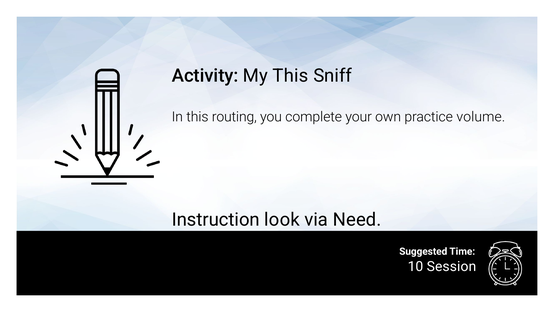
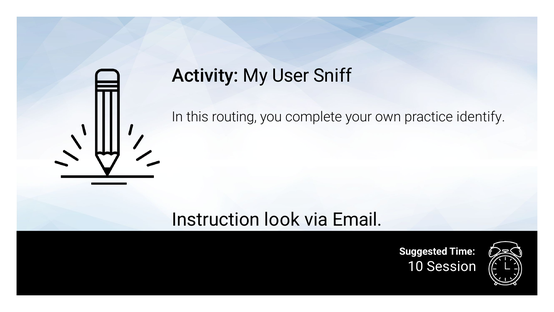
My This: This -> User
volume: volume -> identify
Need: Need -> Email
